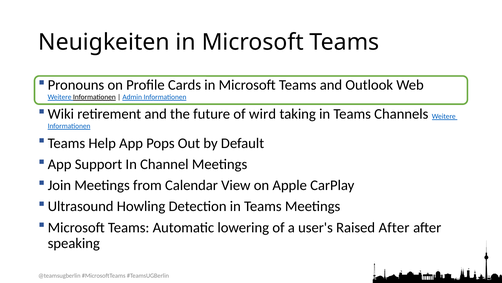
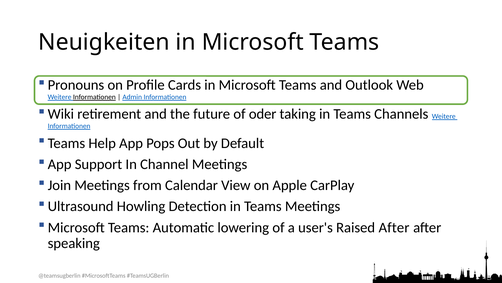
wird: wird -> oder
